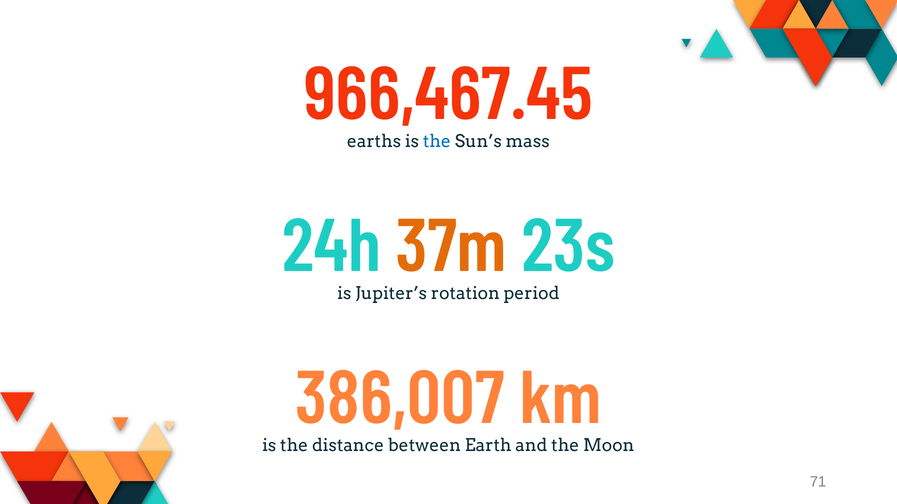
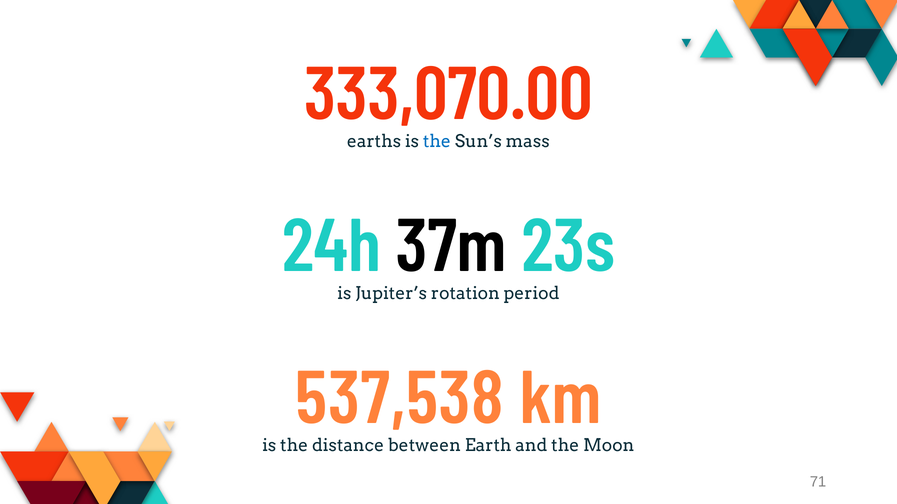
966,467.45: 966,467.45 -> 333,070.00
37m colour: orange -> black
386,007: 386,007 -> 537,538
